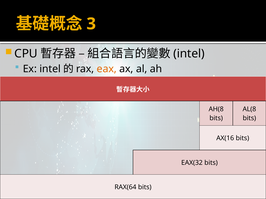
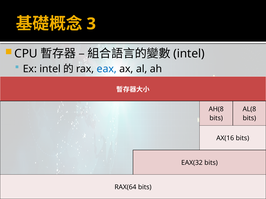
eax colour: orange -> blue
